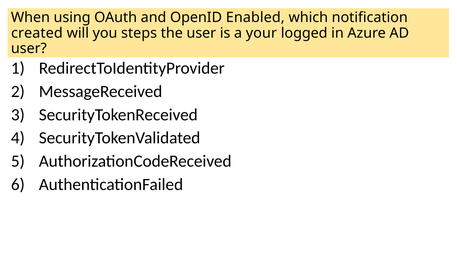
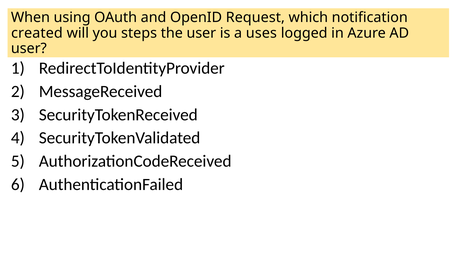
Enabled: Enabled -> Request
your: your -> uses
